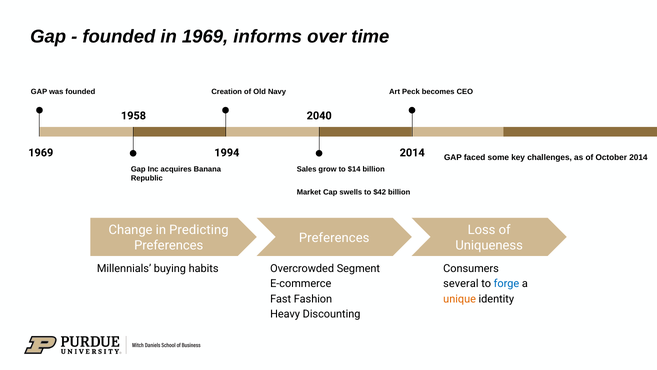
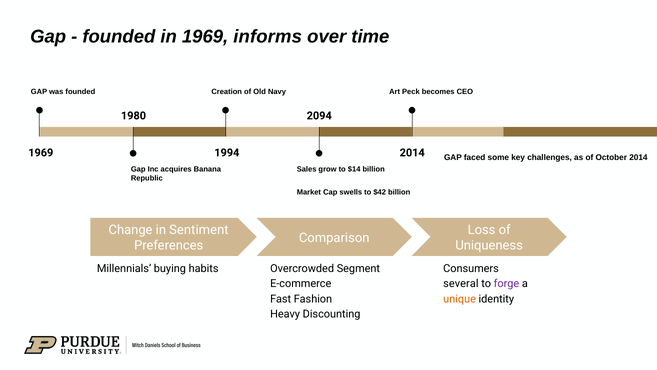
1958: 1958 -> 1980
2040: 2040 -> 2094
Predicting: Predicting -> Sentiment
Preferences at (334, 238): Preferences -> Comparison
forge colour: blue -> purple
